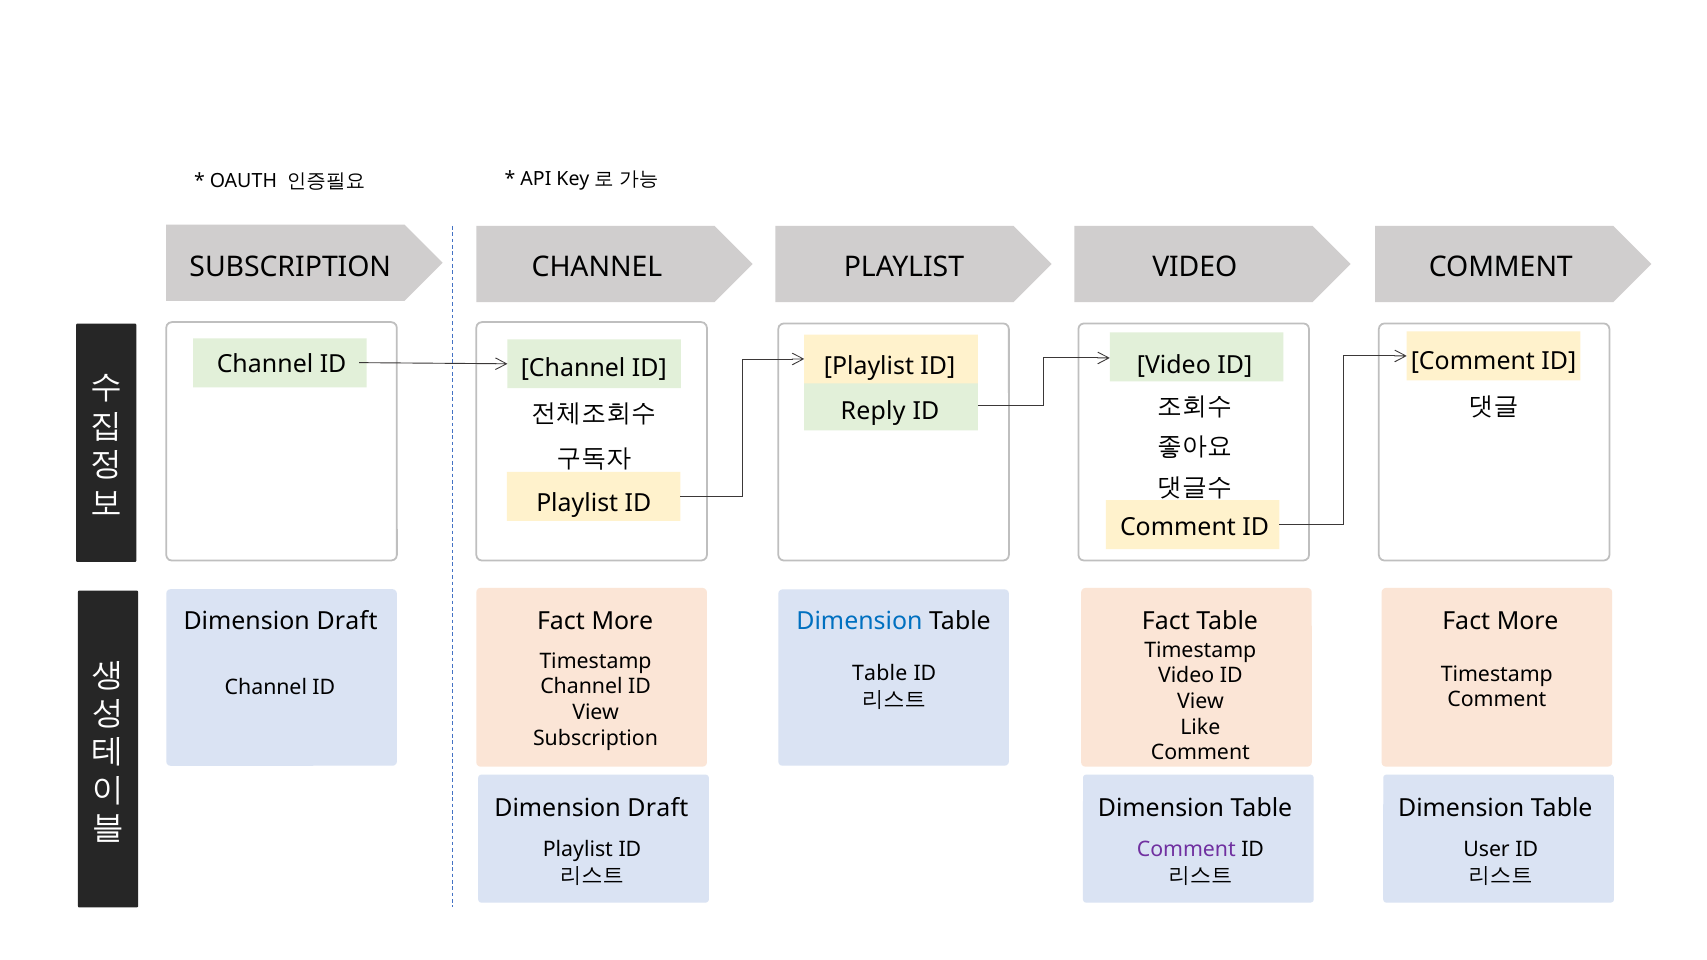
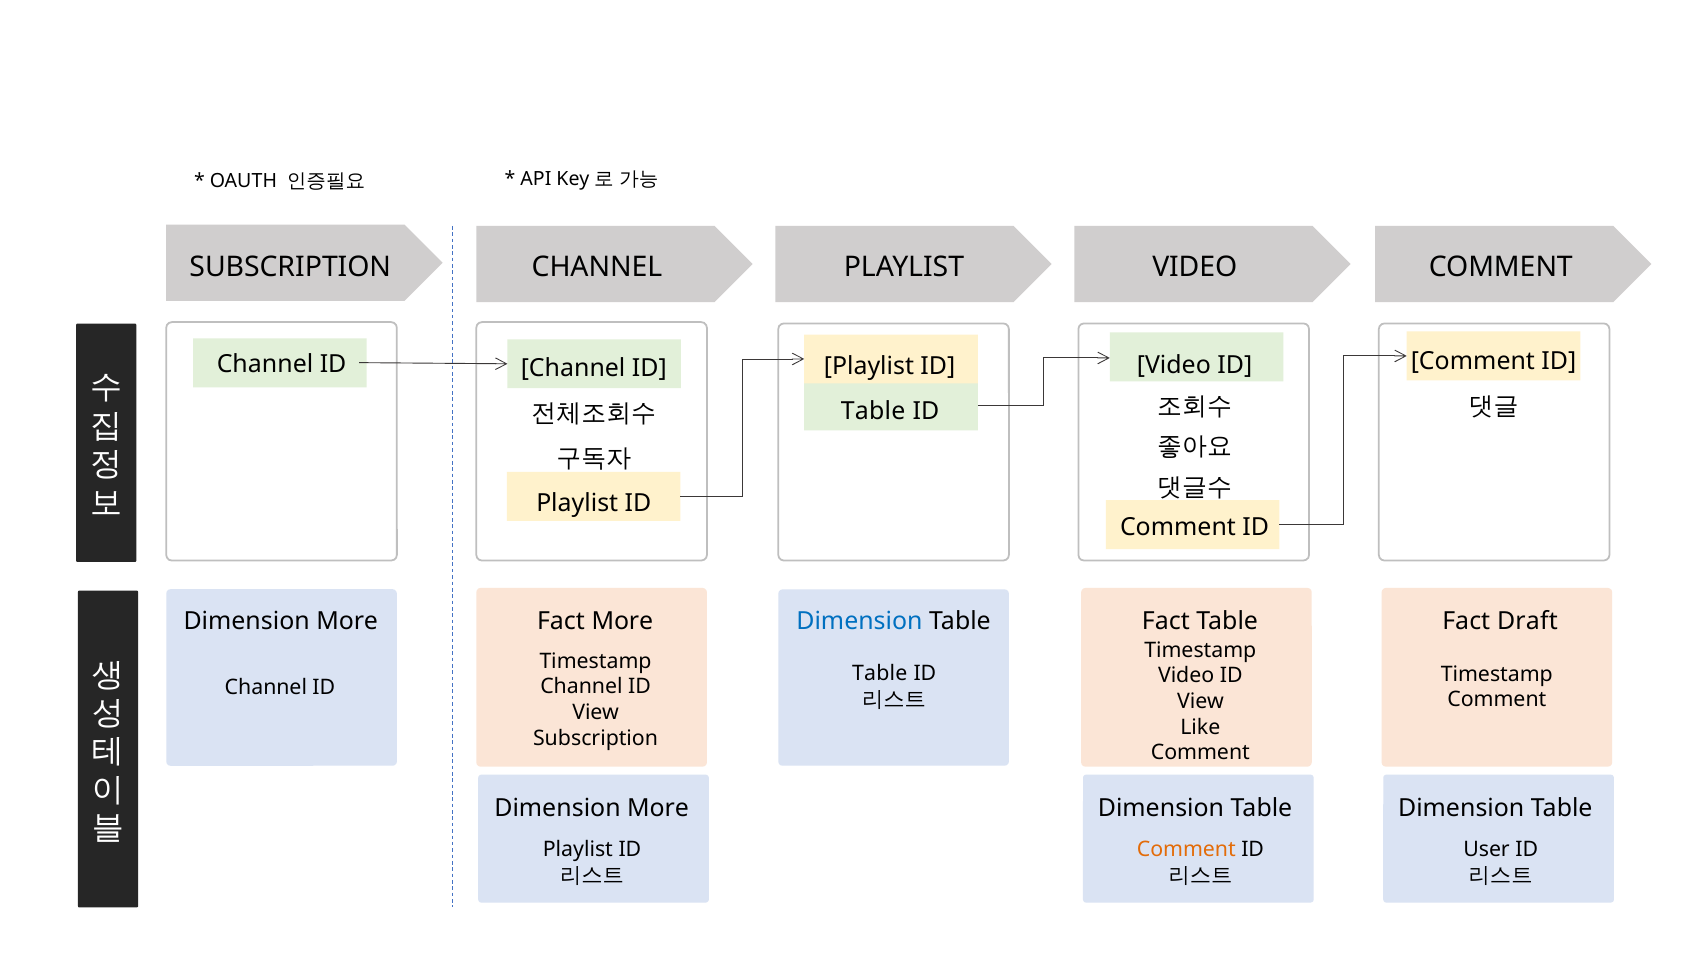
Reply at (873, 411): Reply -> Table
Draft at (347, 622): Draft -> More
More at (1528, 622): More -> Draft
Draft at (658, 809): Draft -> More
Comment at (1186, 850) colour: purple -> orange
